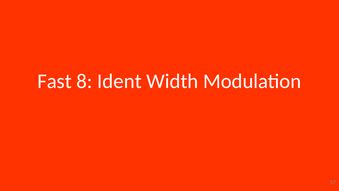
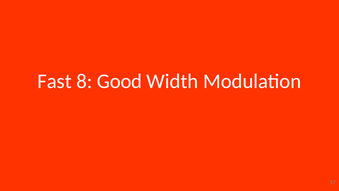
Ident: Ident -> Good
